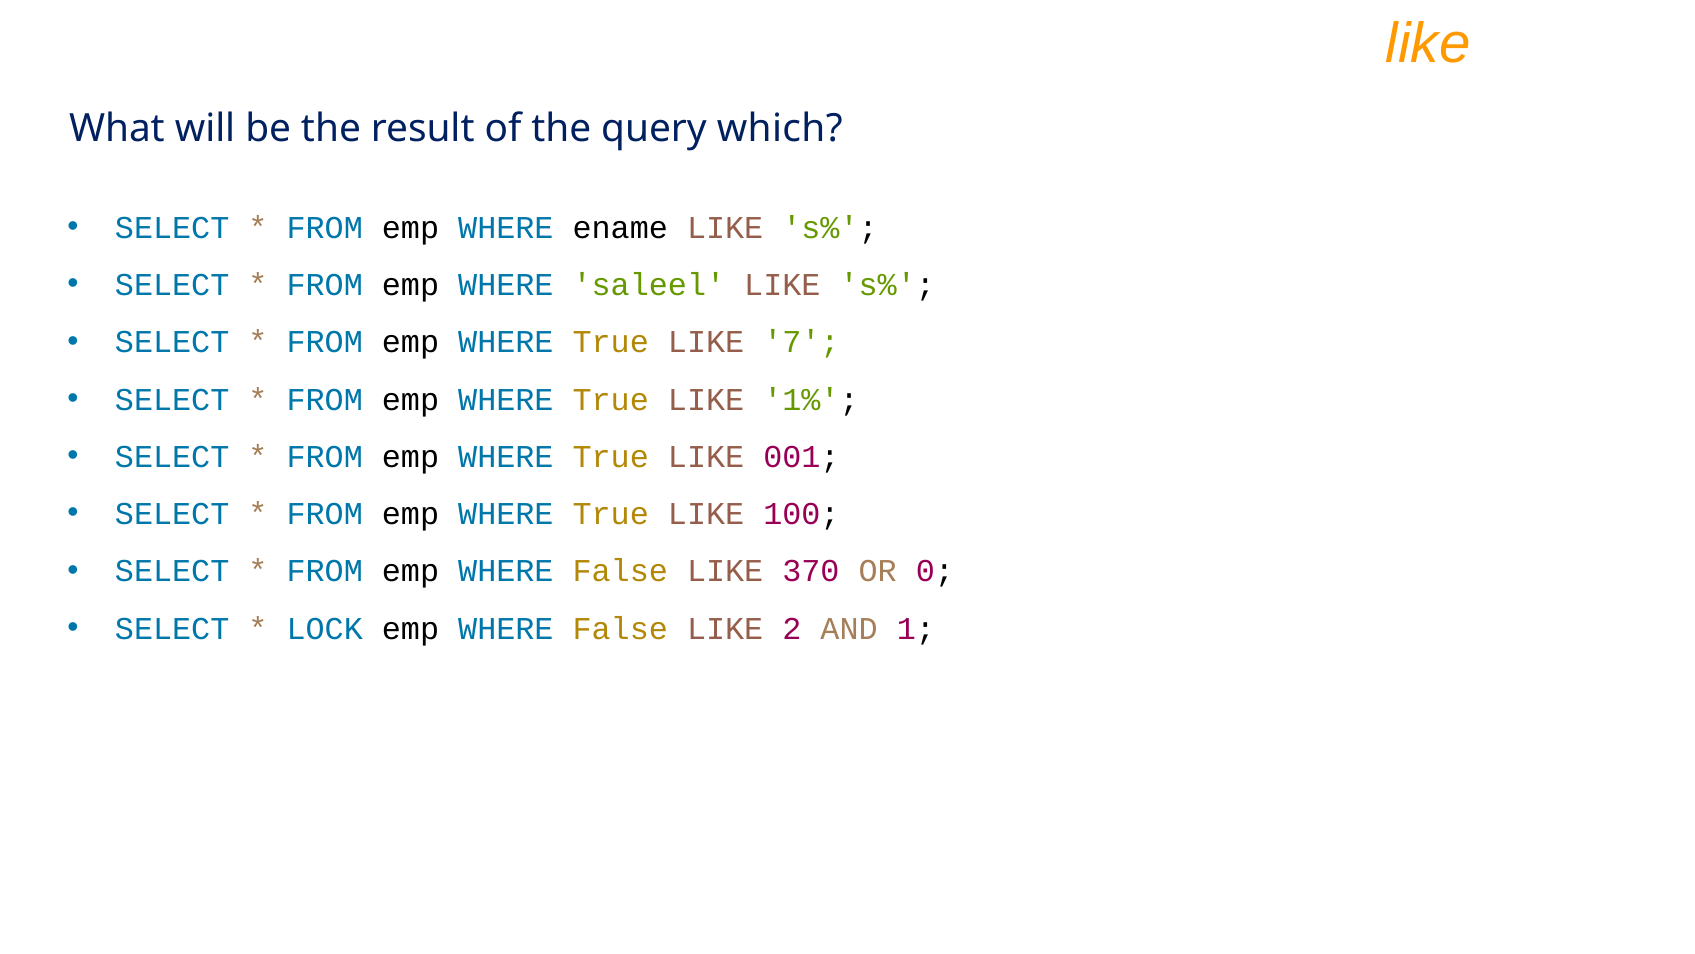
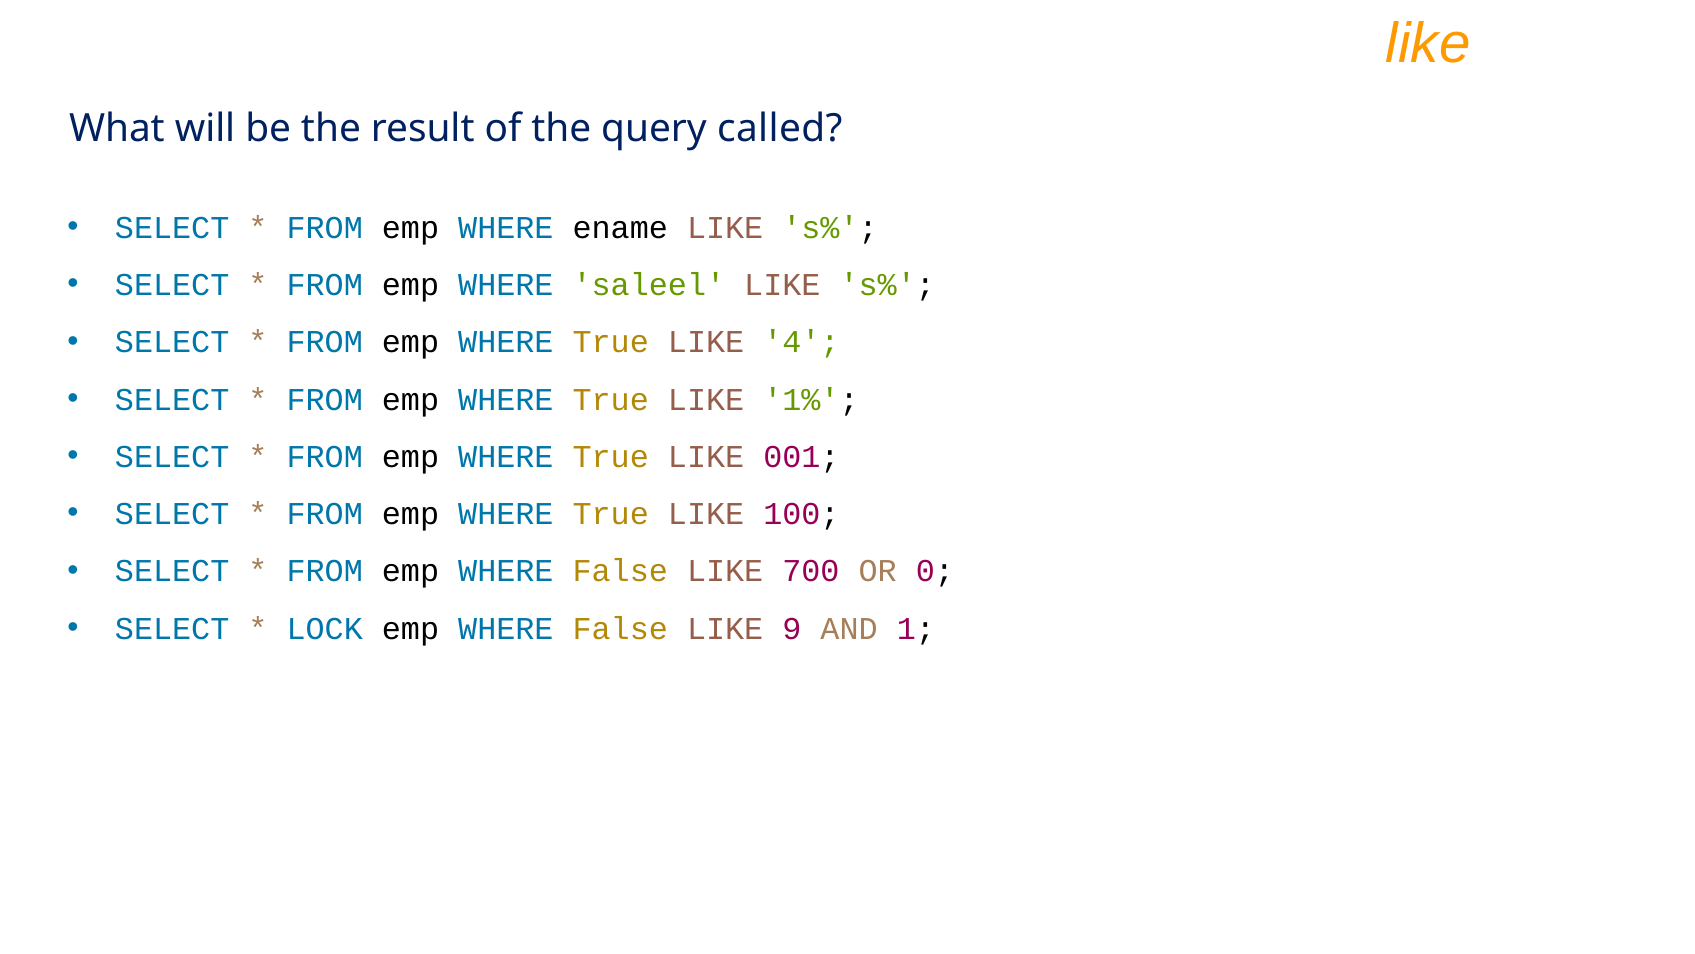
which: which -> called
7: 7 -> 4
370: 370 -> 700
2: 2 -> 9
